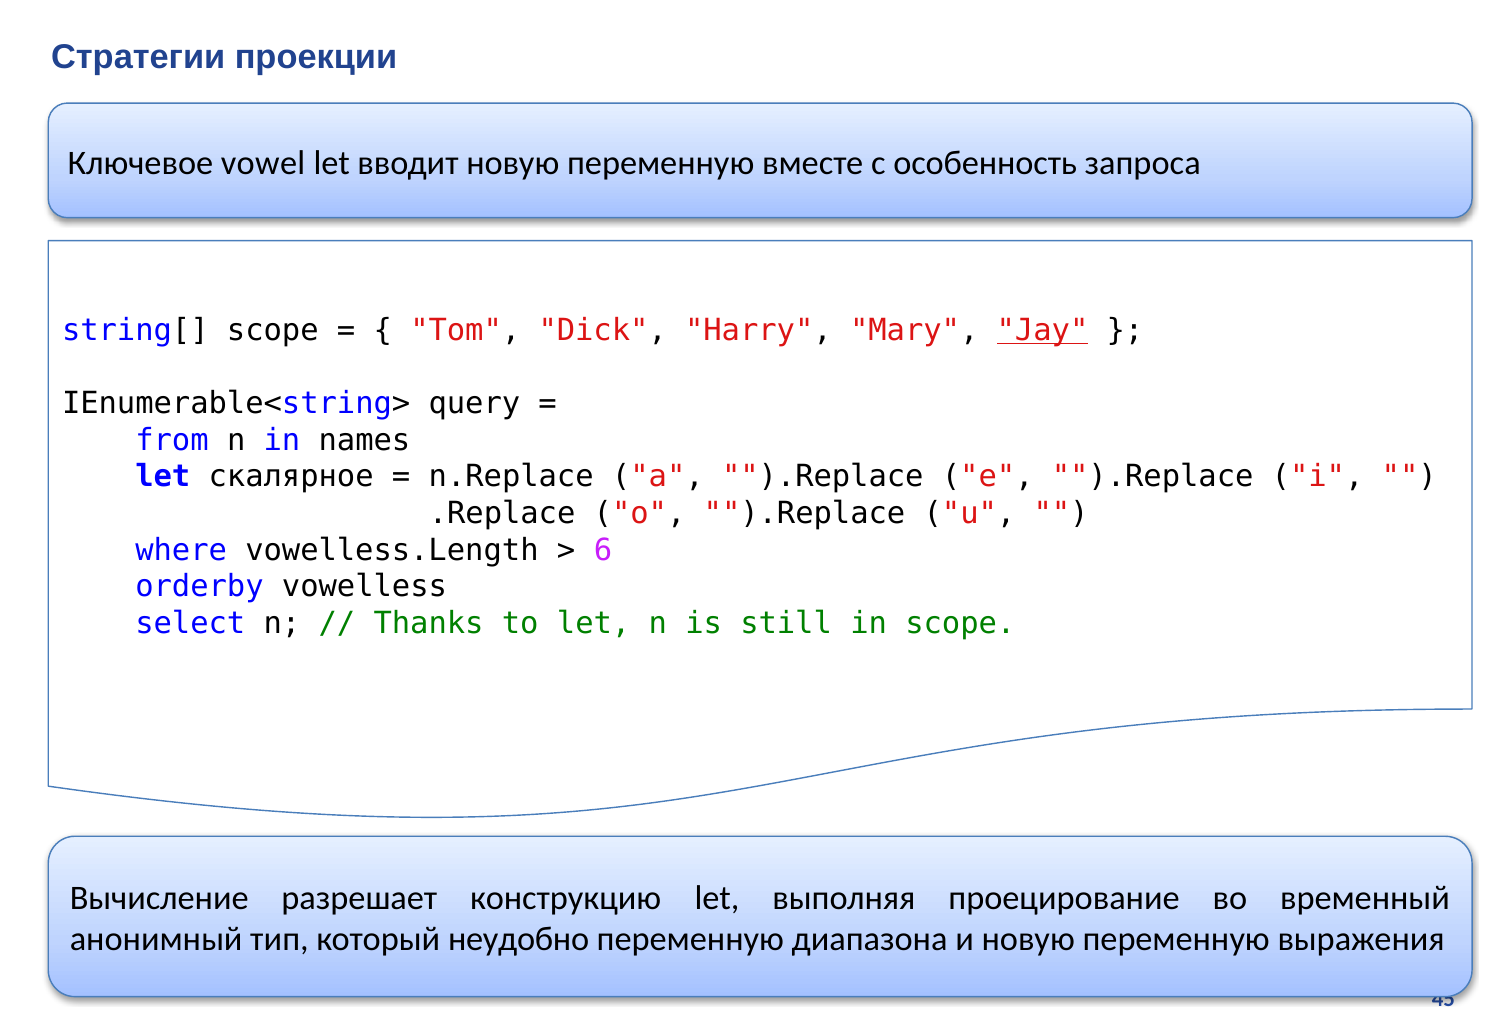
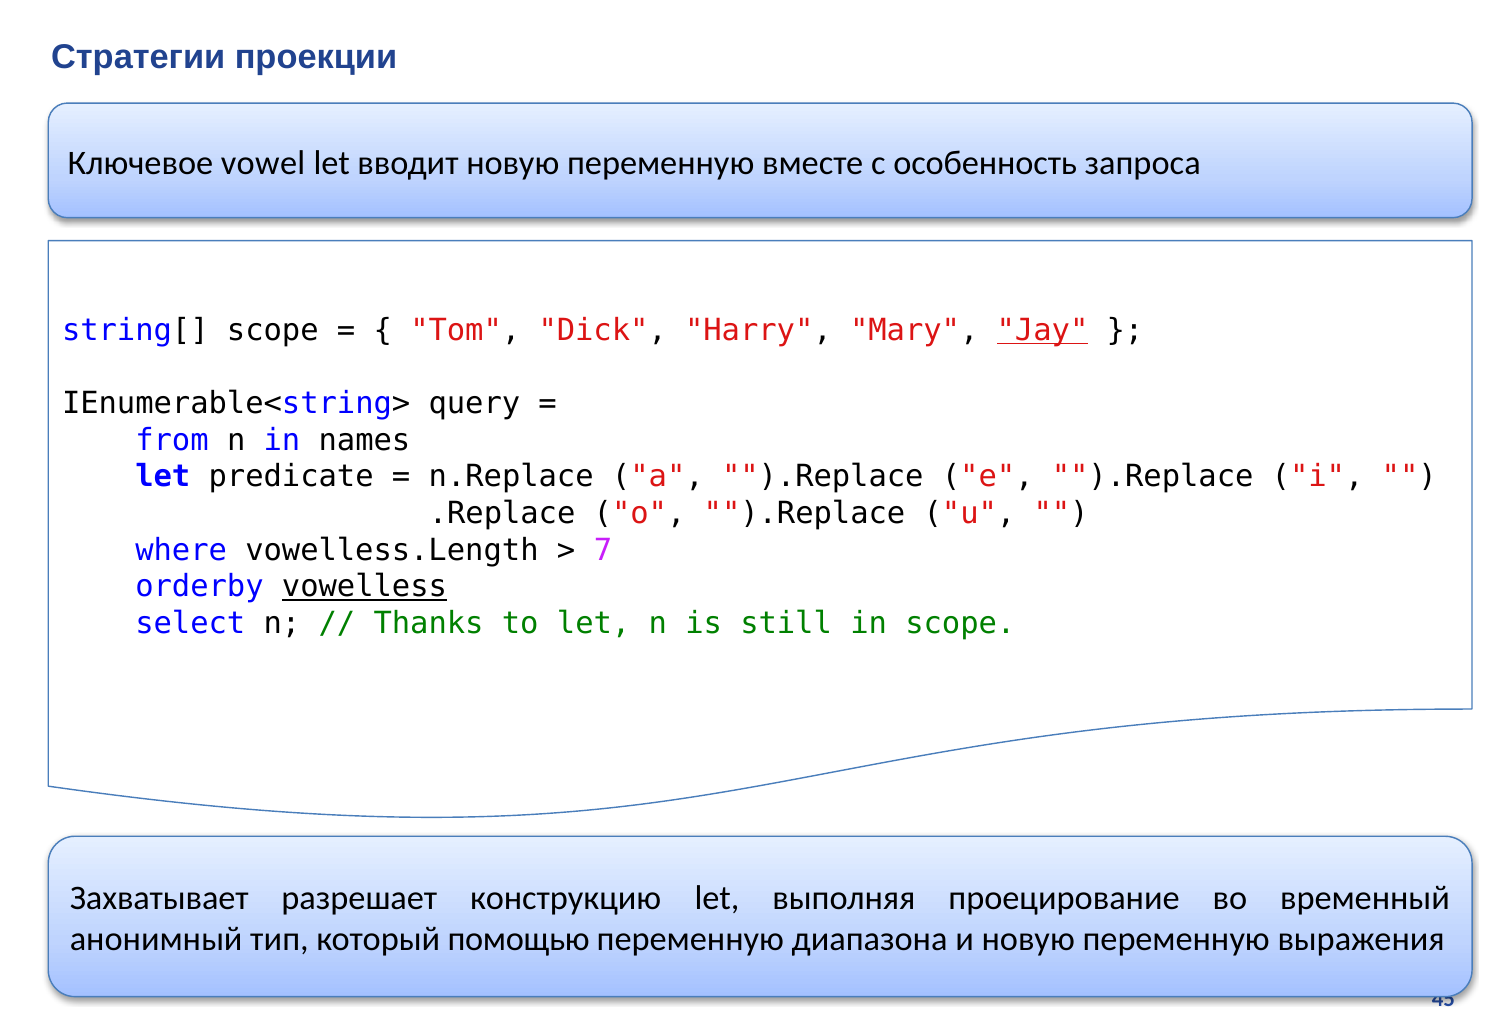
скалярное: скалярное -> predicate
6: 6 -> 7
vowelless underline: none -> present
Вычисление: Вычисление -> Захватывает
неудобно: неудобно -> помощью
